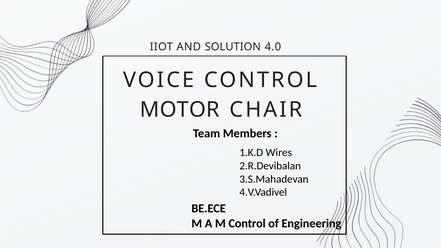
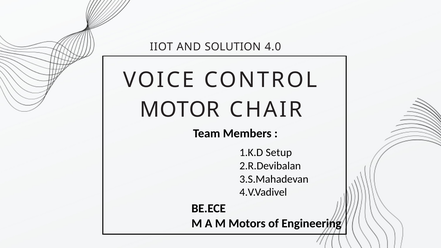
Wires: Wires -> Setup
M Control: Control -> Motors
